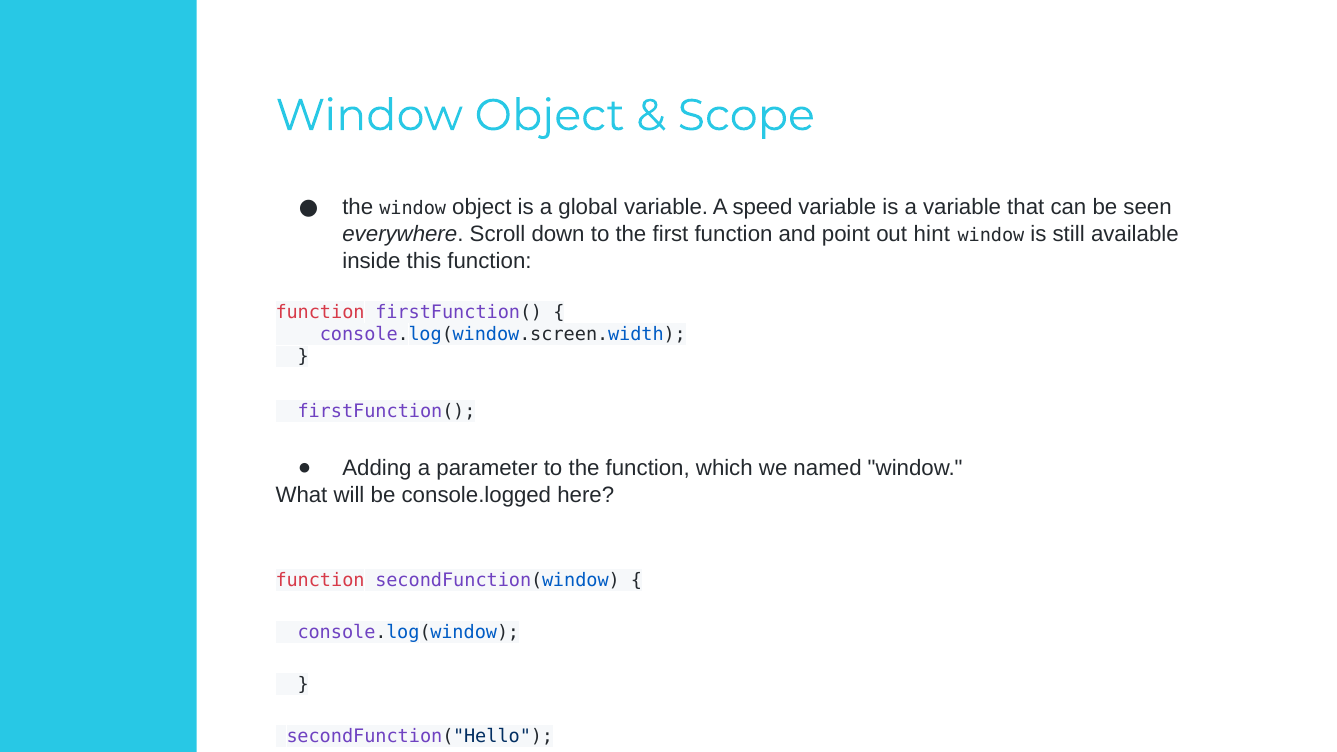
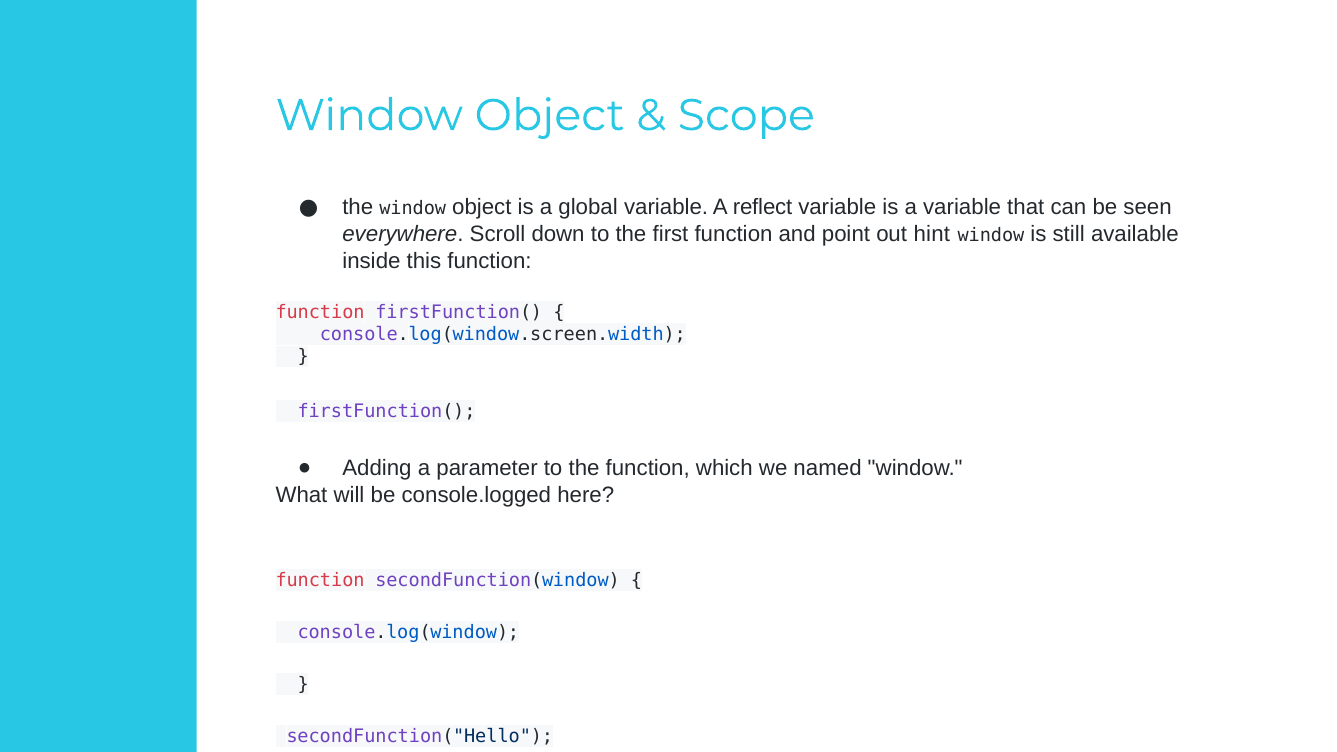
speed: speed -> reflect
